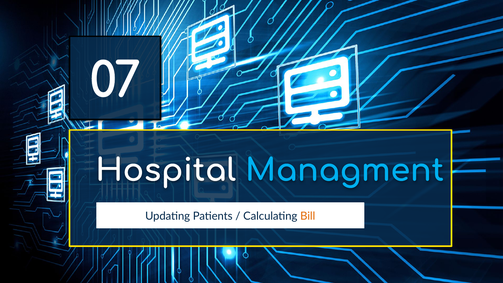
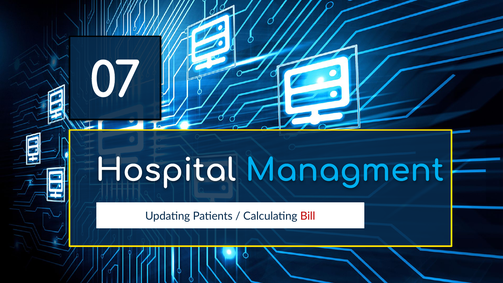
Bill colour: orange -> red
